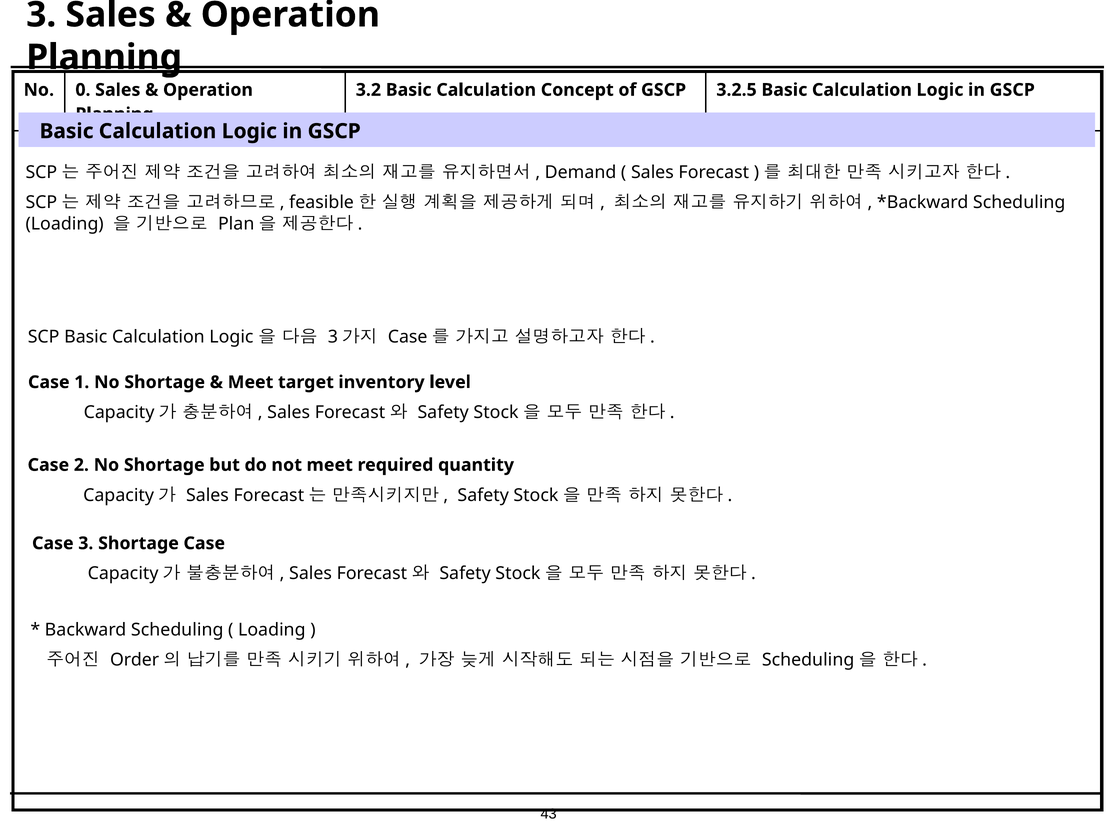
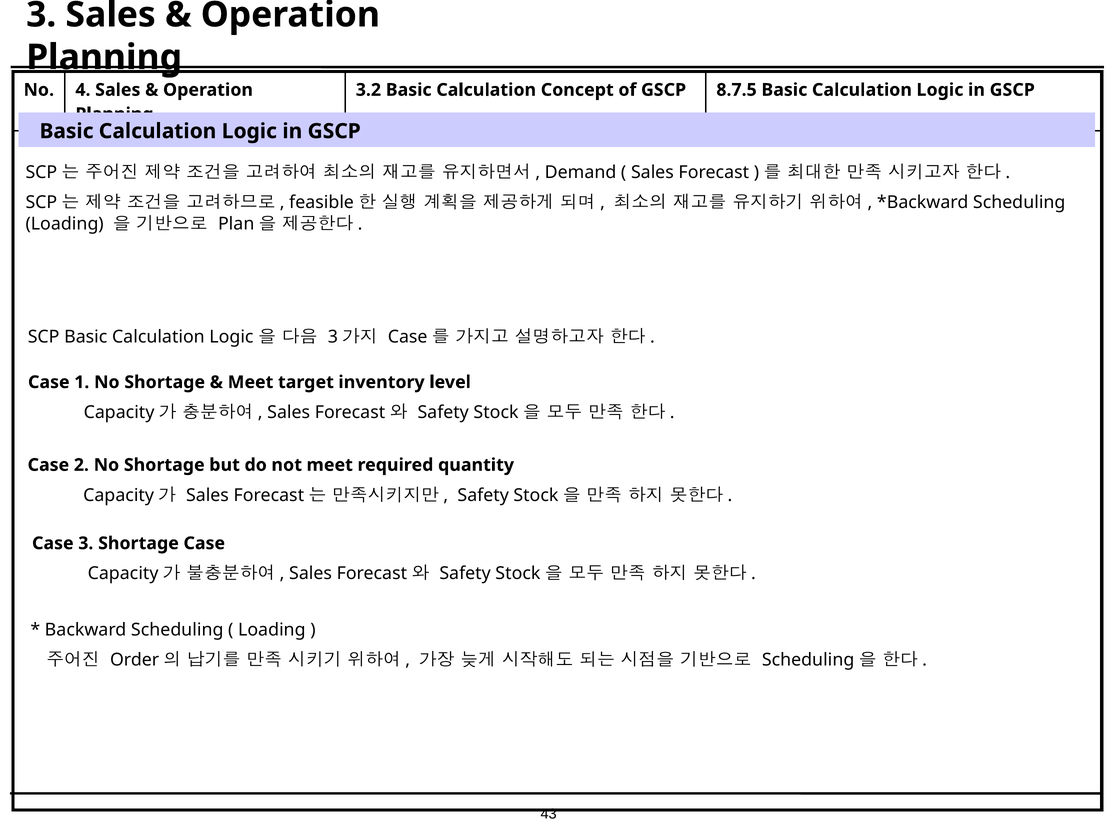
0: 0 -> 4
3.2.5: 3.2.5 -> 8.7.5
